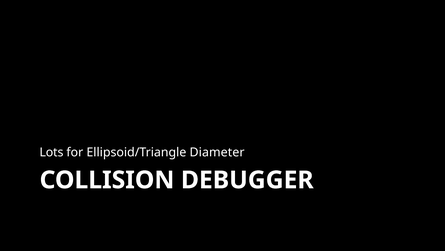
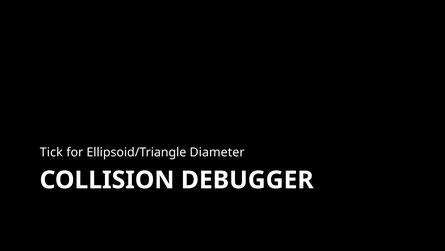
Lots: Lots -> Tick
